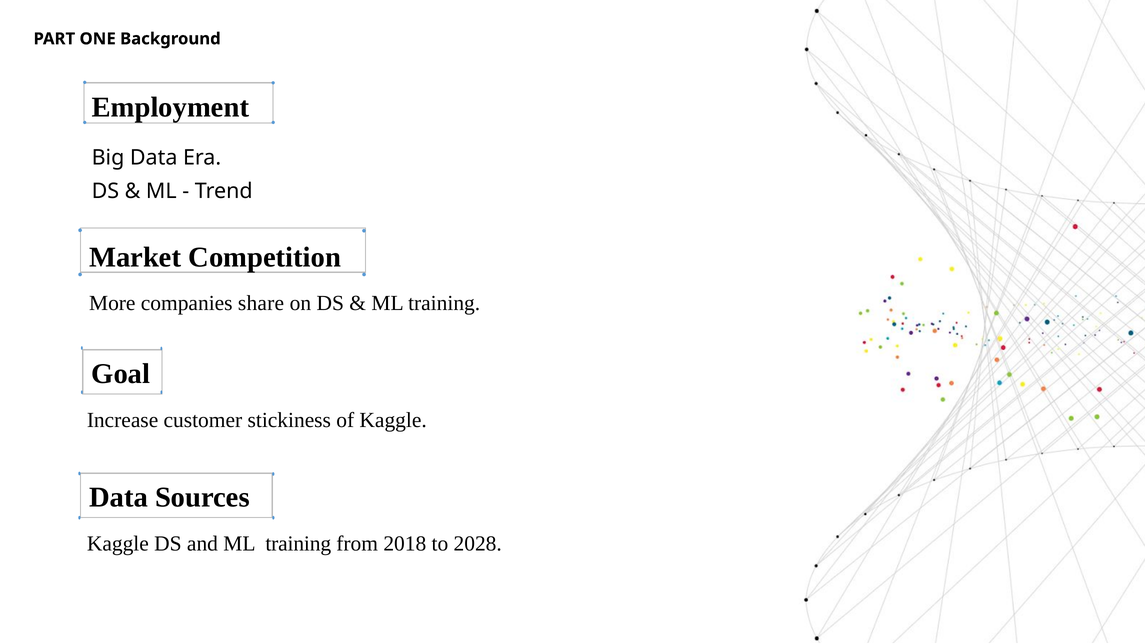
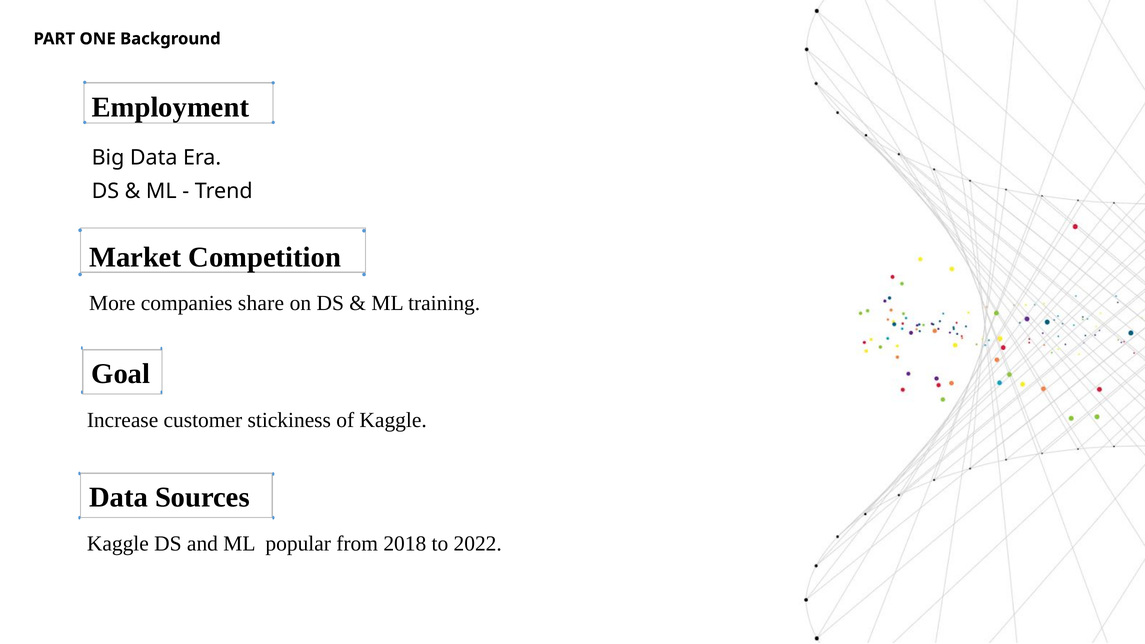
and ML training: training -> popular
2028: 2028 -> 2022
